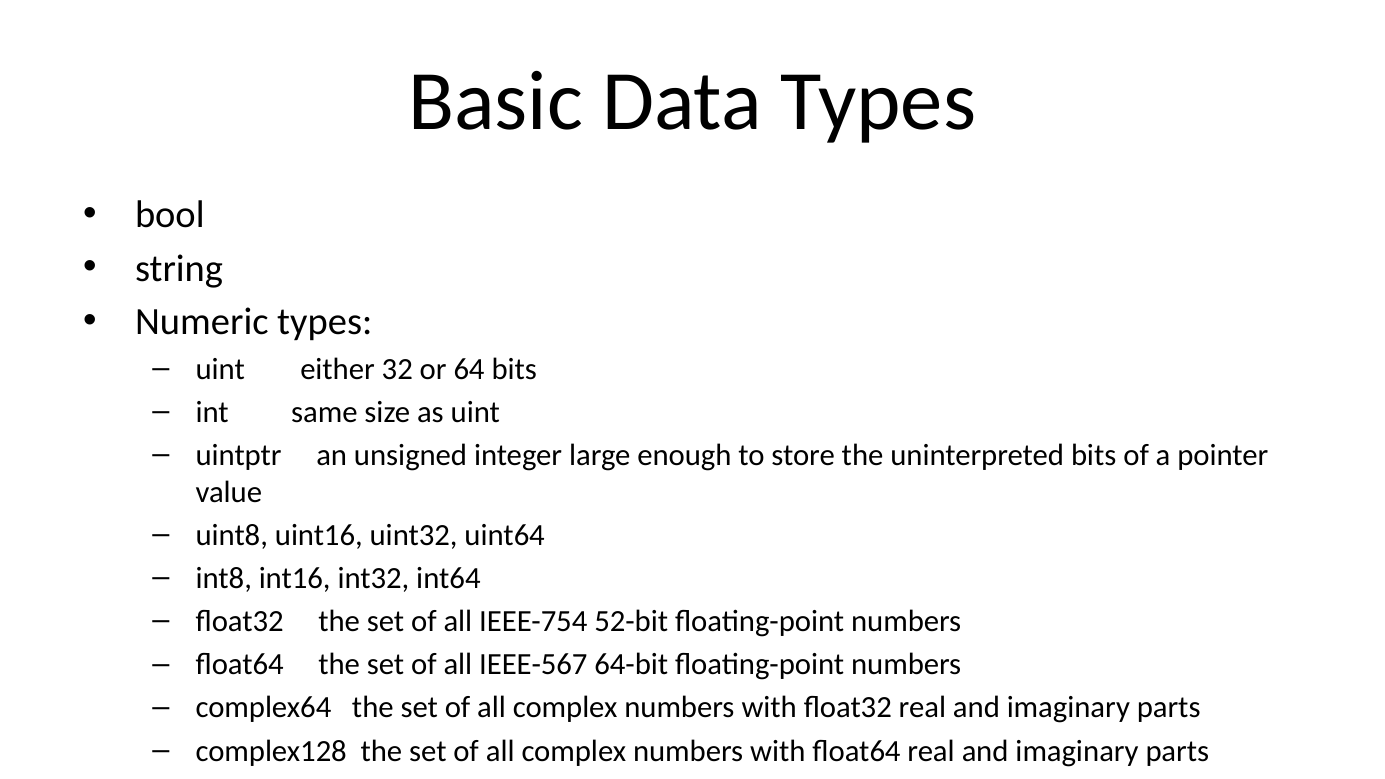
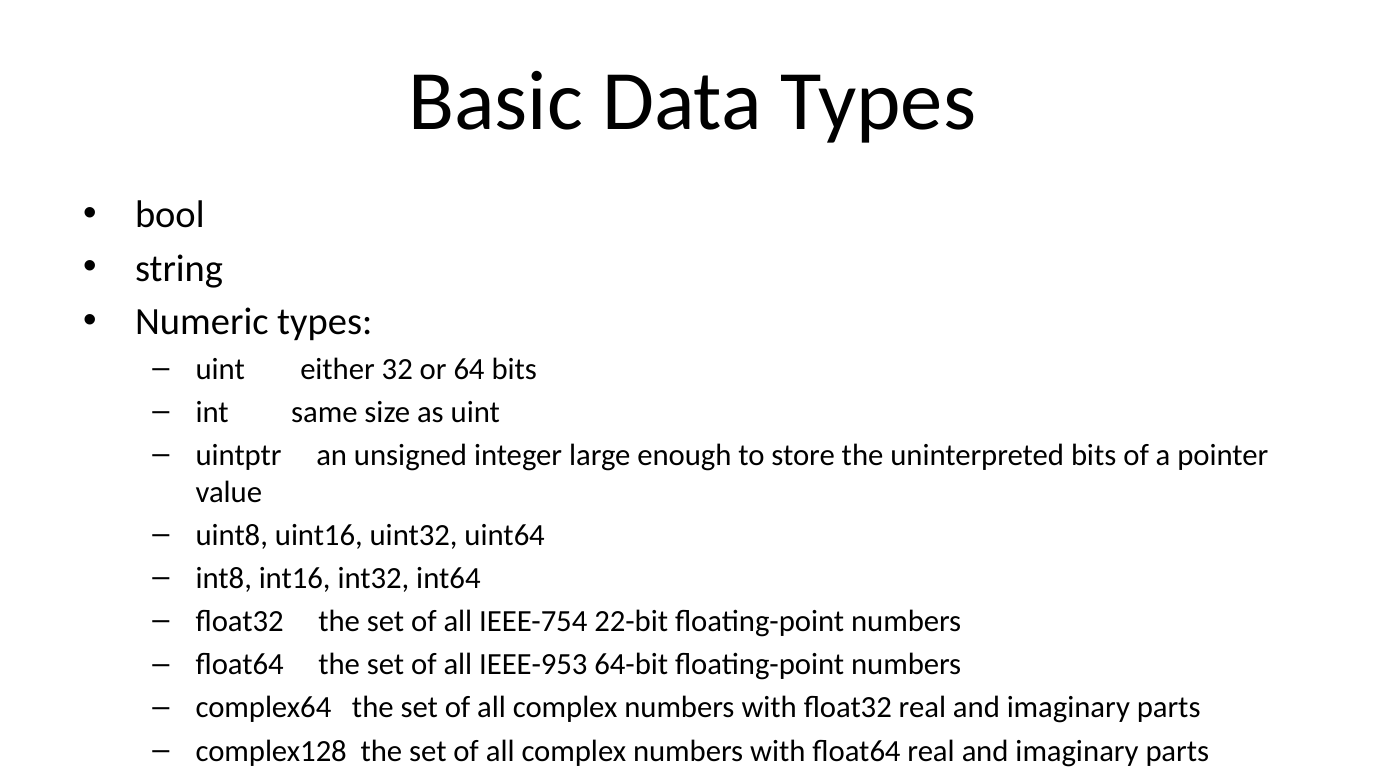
52-bit: 52-bit -> 22-bit
IEEE-567: IEEE-567 -> IEEE-953
